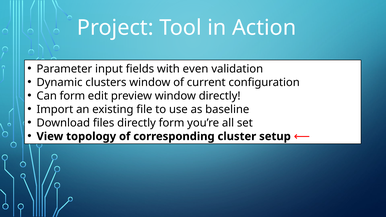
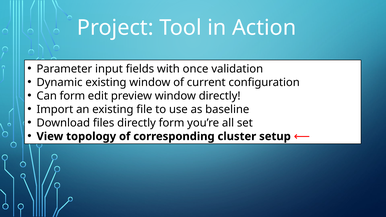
even: even -> once
Dynamic clusters: clusters -> existing
